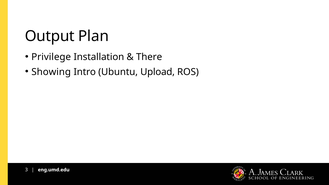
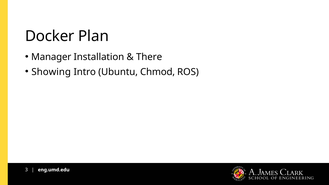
Output: Output -> Docker
Privilege: Privilege -> Manager
Upload: Upload -> Chmod
